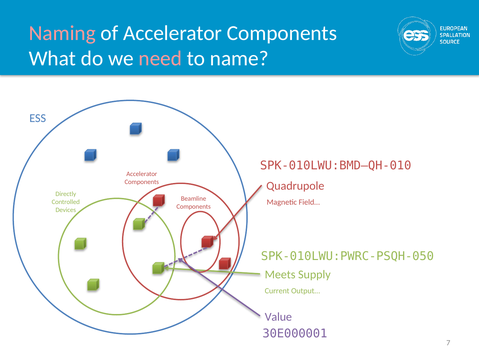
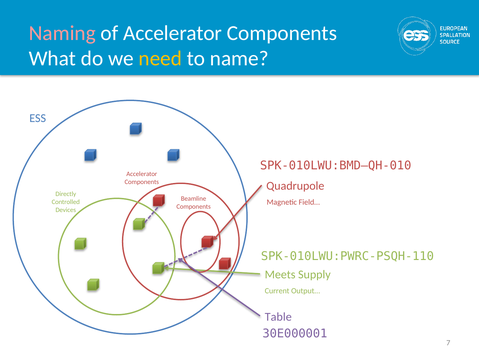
need colour: pink -> yellow
SPK-010LWU:PWRC-PSQH-050: SPK-010LWU:PWRC-PSQH-050 -> SPK-010LWU:PWRC-PSQH-110
Value: Value -> Table
